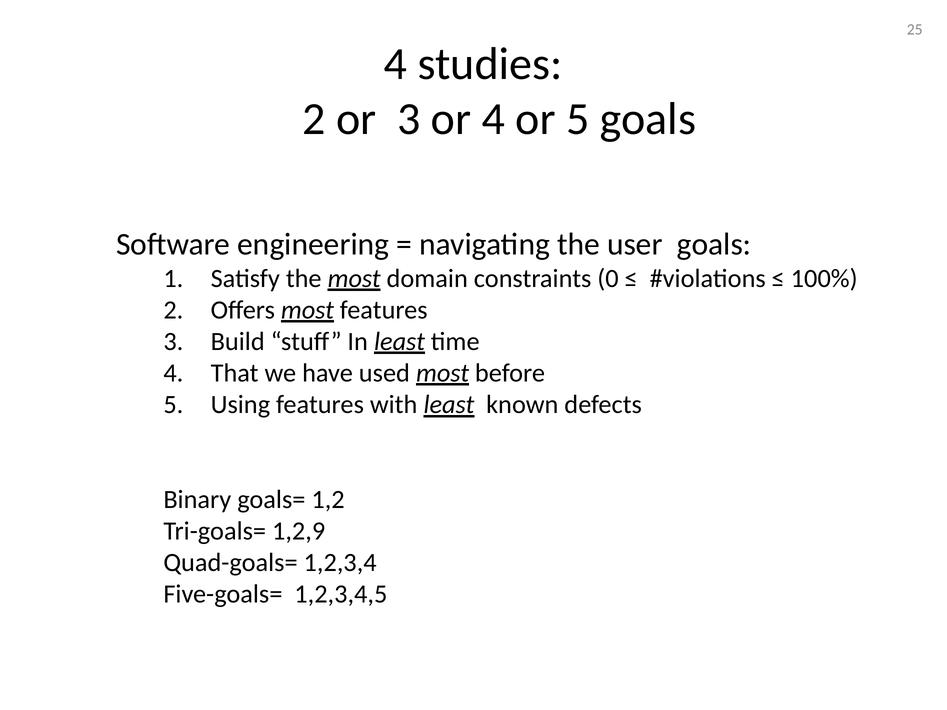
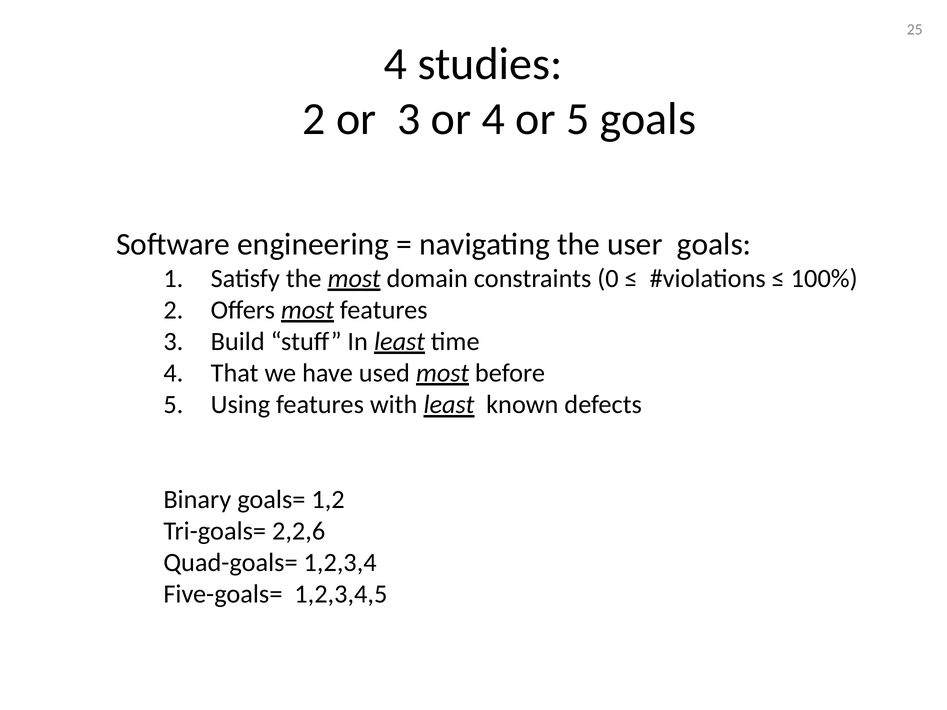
1,2,9: 1,2,9 -> 2,2,6
